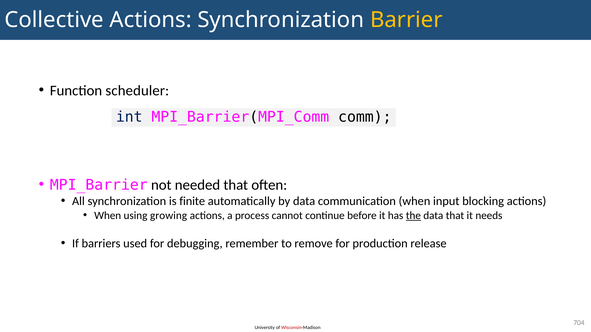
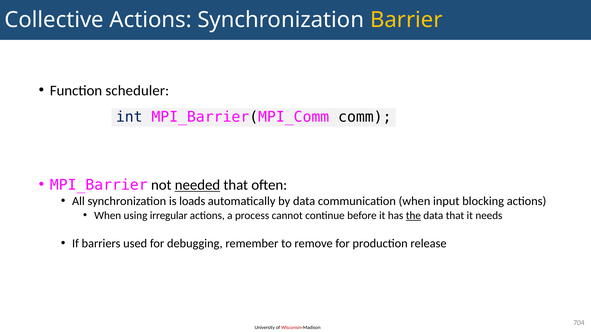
needed underline: none -> present
finite: finite -> loads
growing: growing -> irregular
